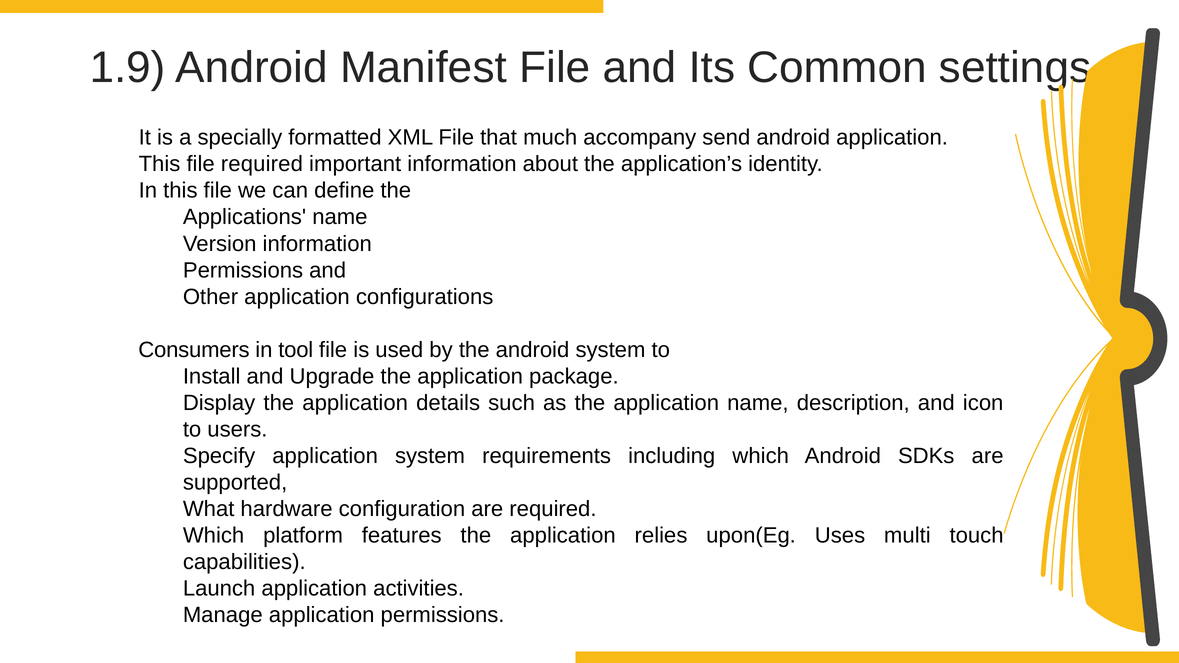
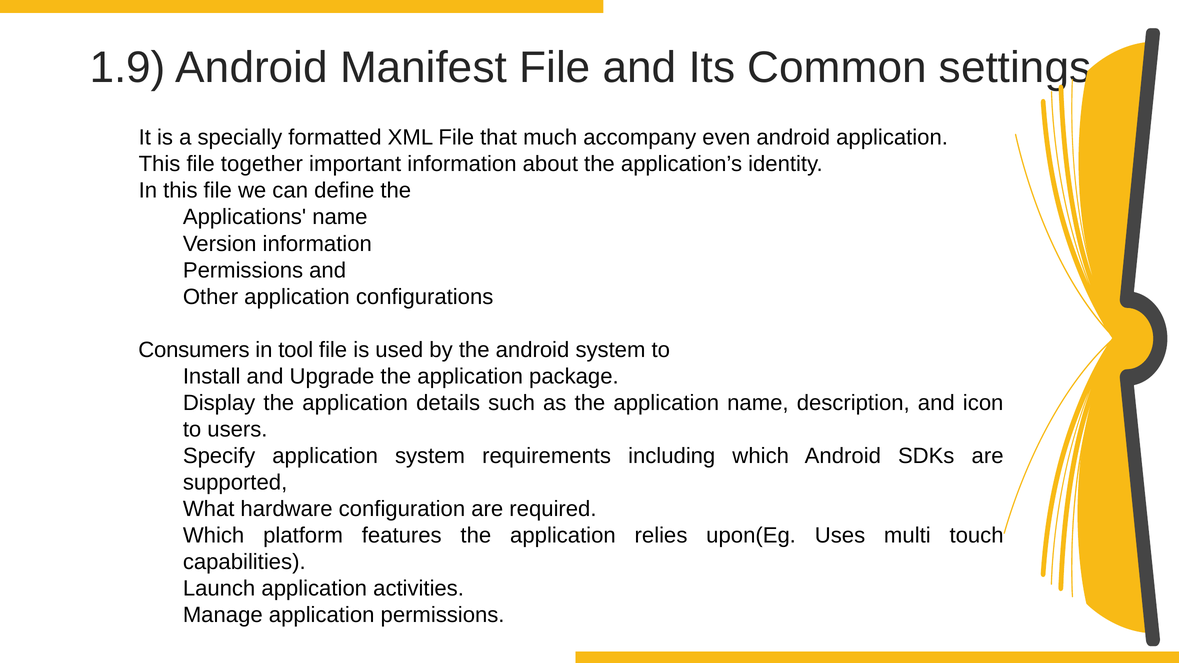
send: send -> even
file required: required -> together
